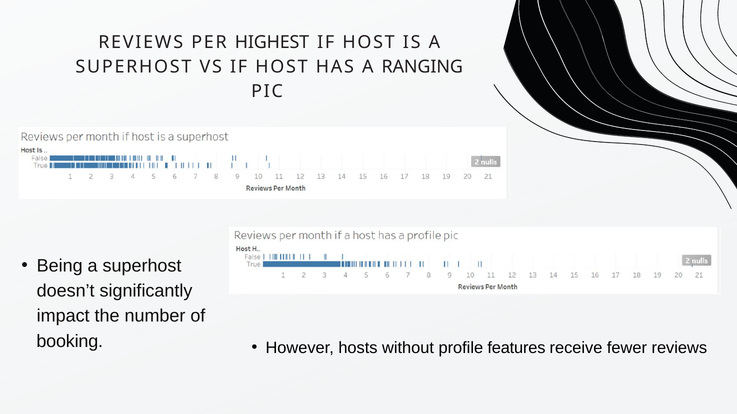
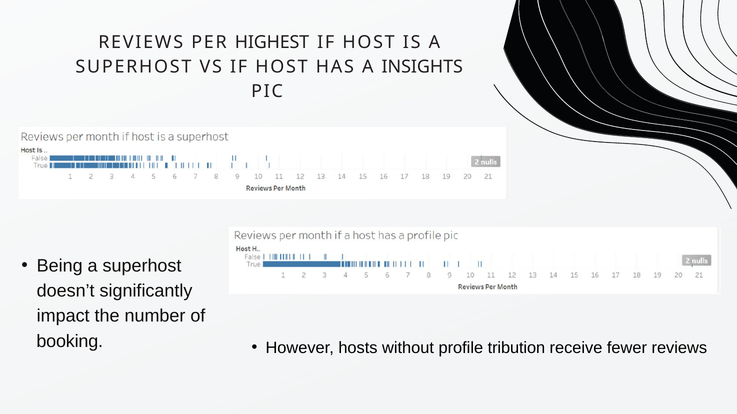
RANGING: RANGING -> INSIGHTS
features: features -> tribution
